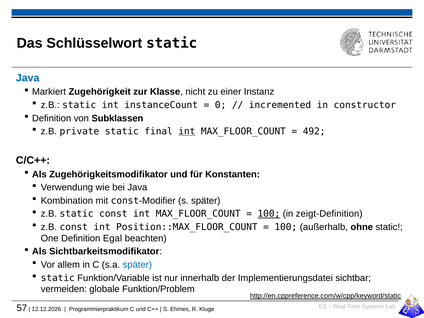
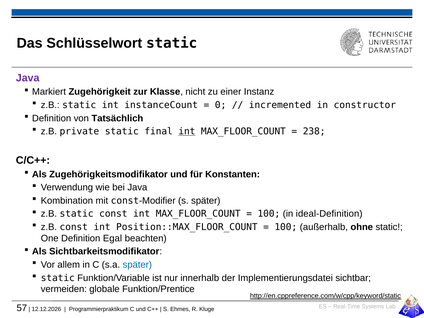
Java at (28, 78) colour: blue -> purple
Subklassen: Subklassen -> Tatsächlich
492: 492 -> 238
100 at (269, 214) underline: present -> none
zeigt-Definition: zeigt-Definition -> ideal-Definition
Funktion/Problem: Funktion/Problem -> Funktion/Prentice
